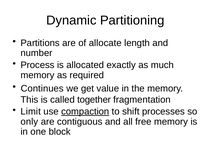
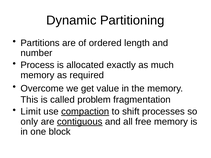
allocate: allocate -> ordered
Continues: Continues -> Overcome
together: together -> problem
contiguous underline: none -> present
